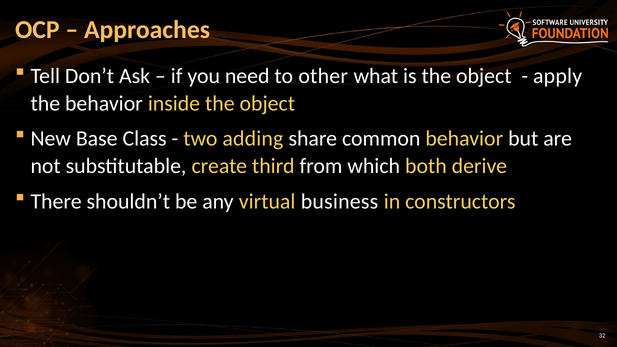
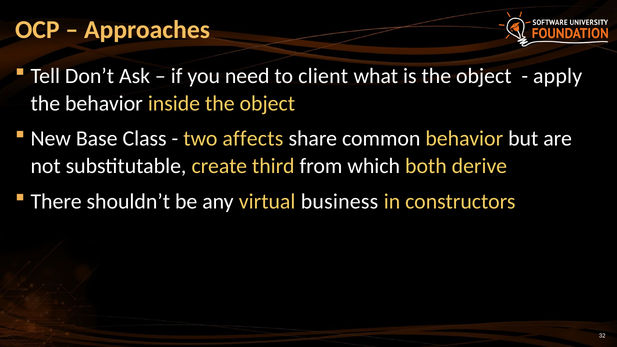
other: other -> client
adding: adding -> affects
